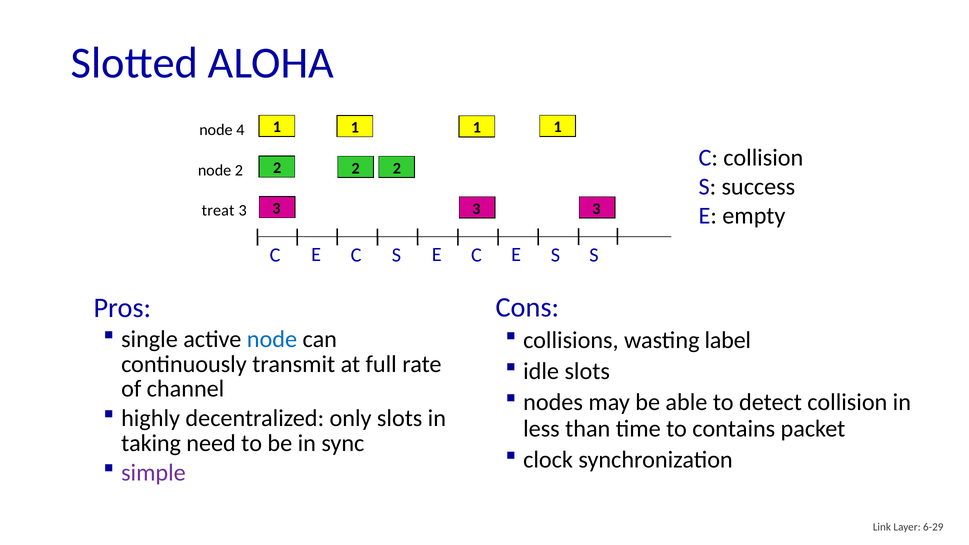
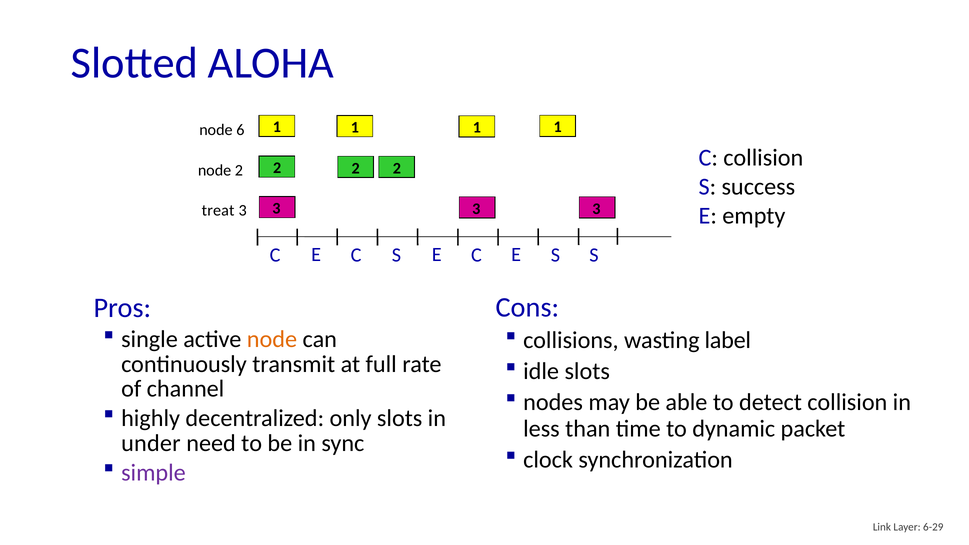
4: 4 -> 6
node at (272, 340) colour: blue -> orange
contains: contains -> dynamic
taking: taking -> under
